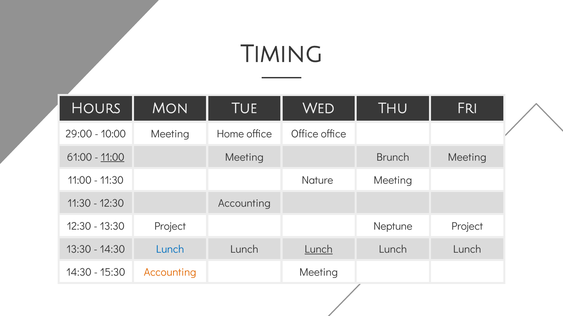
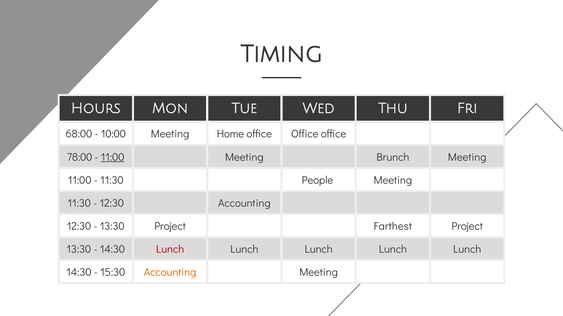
29:00: 29:00 -> 68:00
61:00: 61:00 -> 78:00
Nature: Nature -> People
Neptune: Neptune -> Farthest
Lunch at (170, 250) colour: blue -> red
Lunch at (319, 250) underline: present -> none
